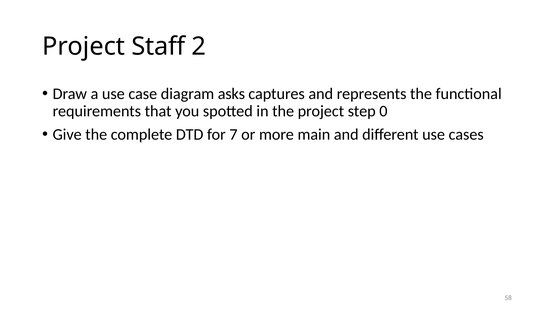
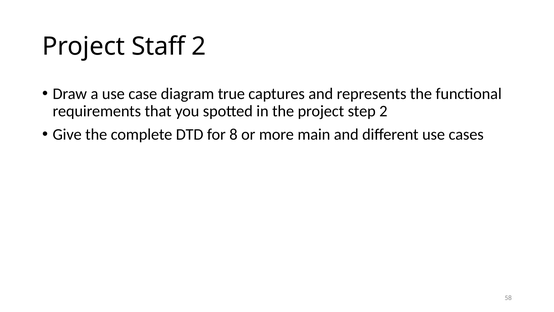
asks: asks -> true
step 0: 0 -> 2
7: 7 -> 8
